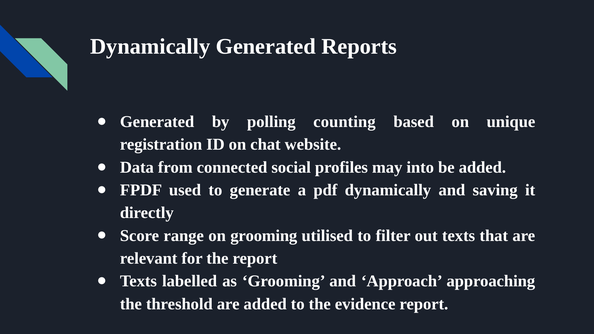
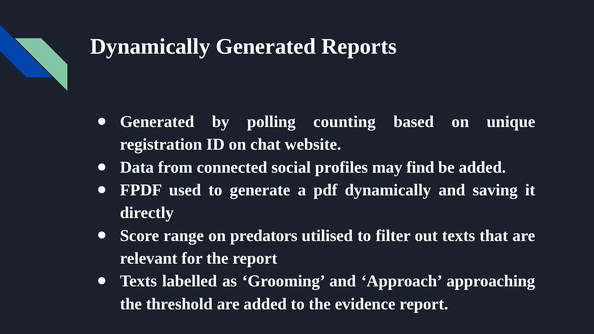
into: into -> find
on grooming: grooming -> predators
